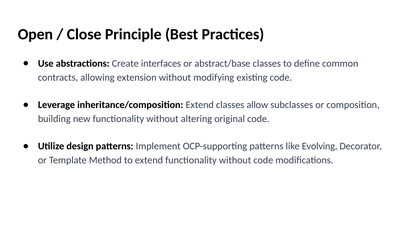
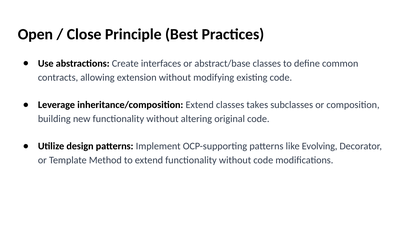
allow: allow -> takes
